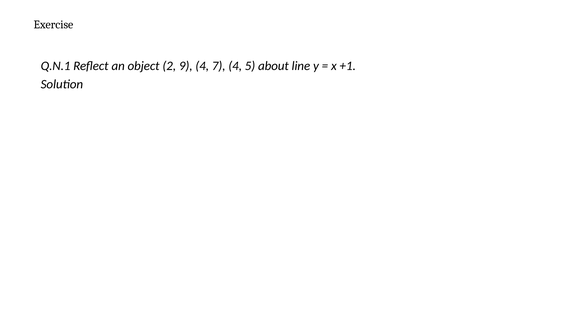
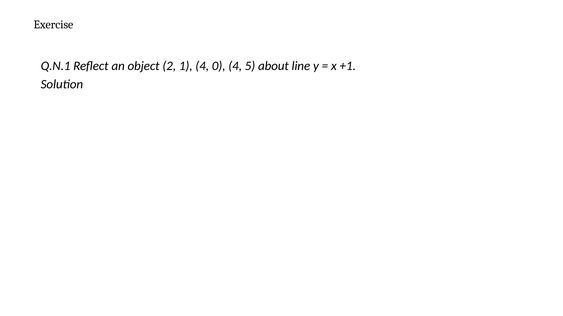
9: 9 -> 1
7: 7 -> 0
